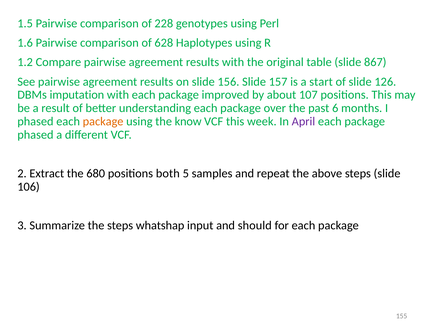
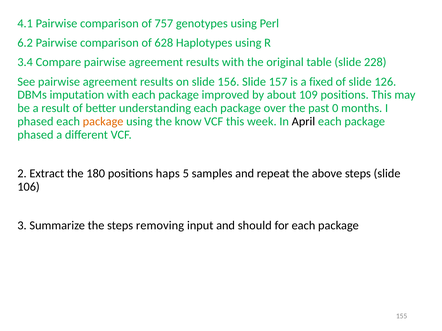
1.5: 1.5 -> 4.1
228: 228 -> 757
1.6: 1.6 -> 6.2
1.2: 1.2 -> 3.4
867: 867 -> 228
start: start -> fixed
107: 107 -> 109
6: 6 -> 0
April colour: purple -> black
680: 680 -> 180
both: both -> haps
whatshap: whatshap -> removing
